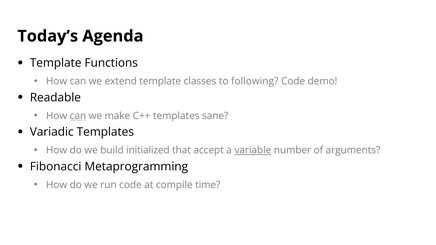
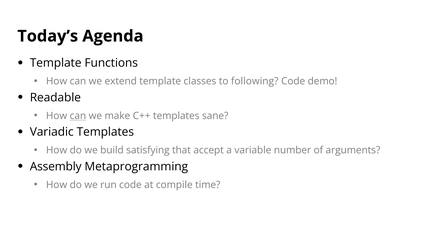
initialized: initialized -> satisfying
variable underline: present -> none
Fibonacci: Fibonacci -> Assembly
